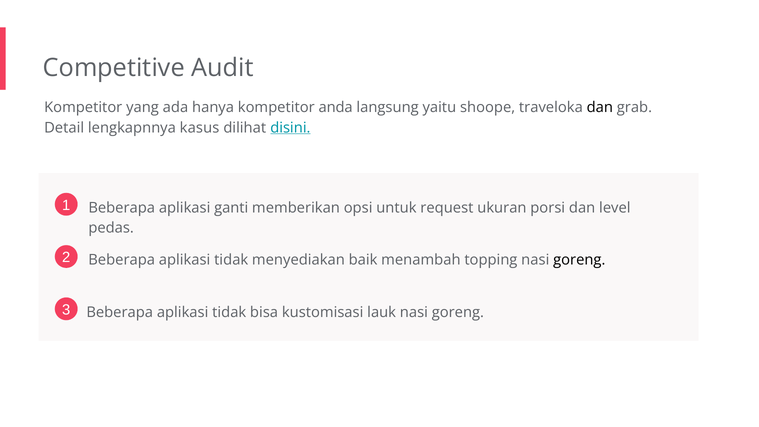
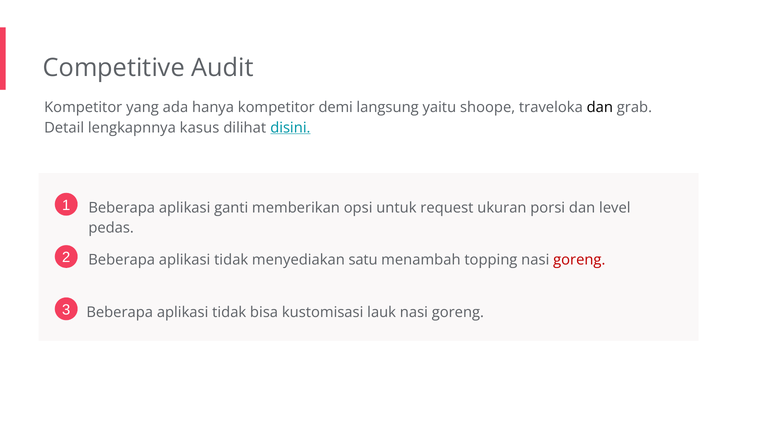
anda: anda -> demi
baik: baik -> satu
goreng at (579, 260) colour: black -> red
